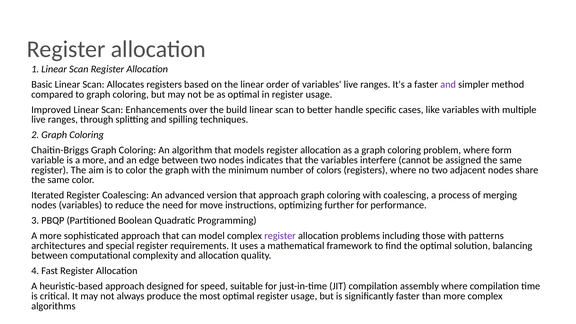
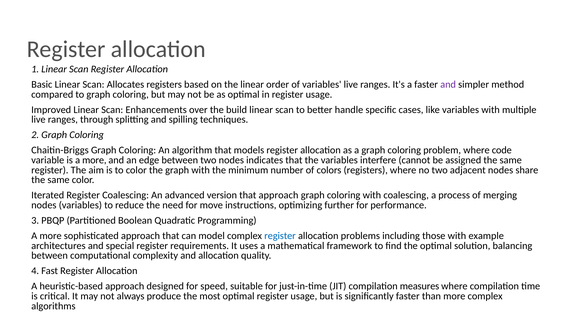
form: form -> code
register at (280, 236) colour: purple -> blue
patterns: patterns -> example
assembly: assembly -> measures
